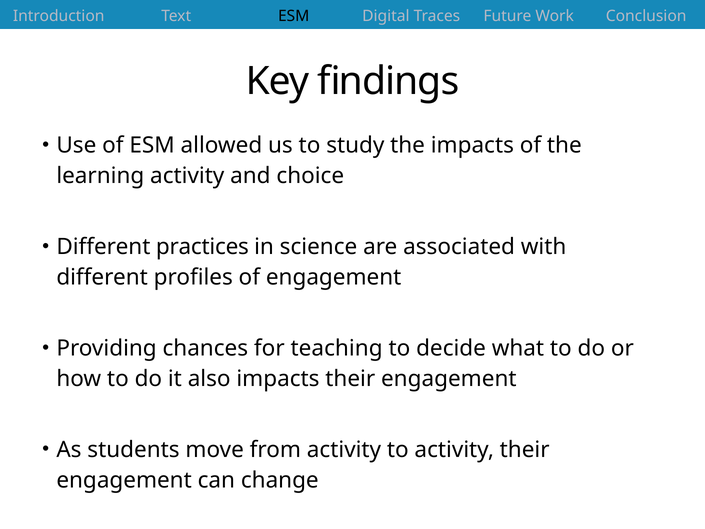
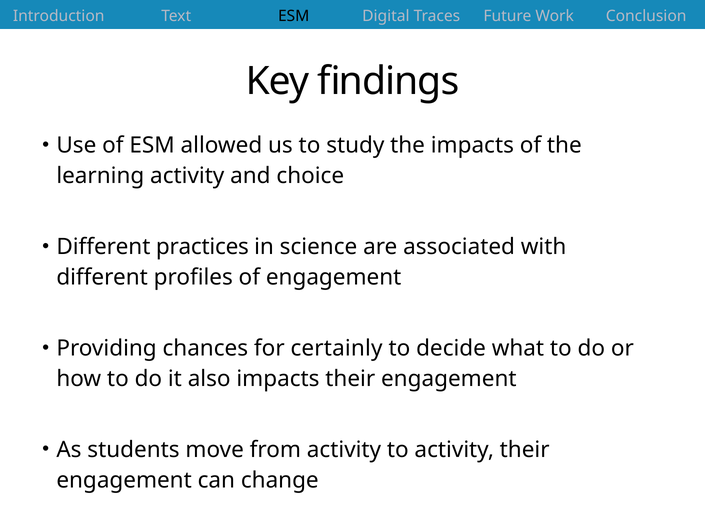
teaching: teaching -> certainly
